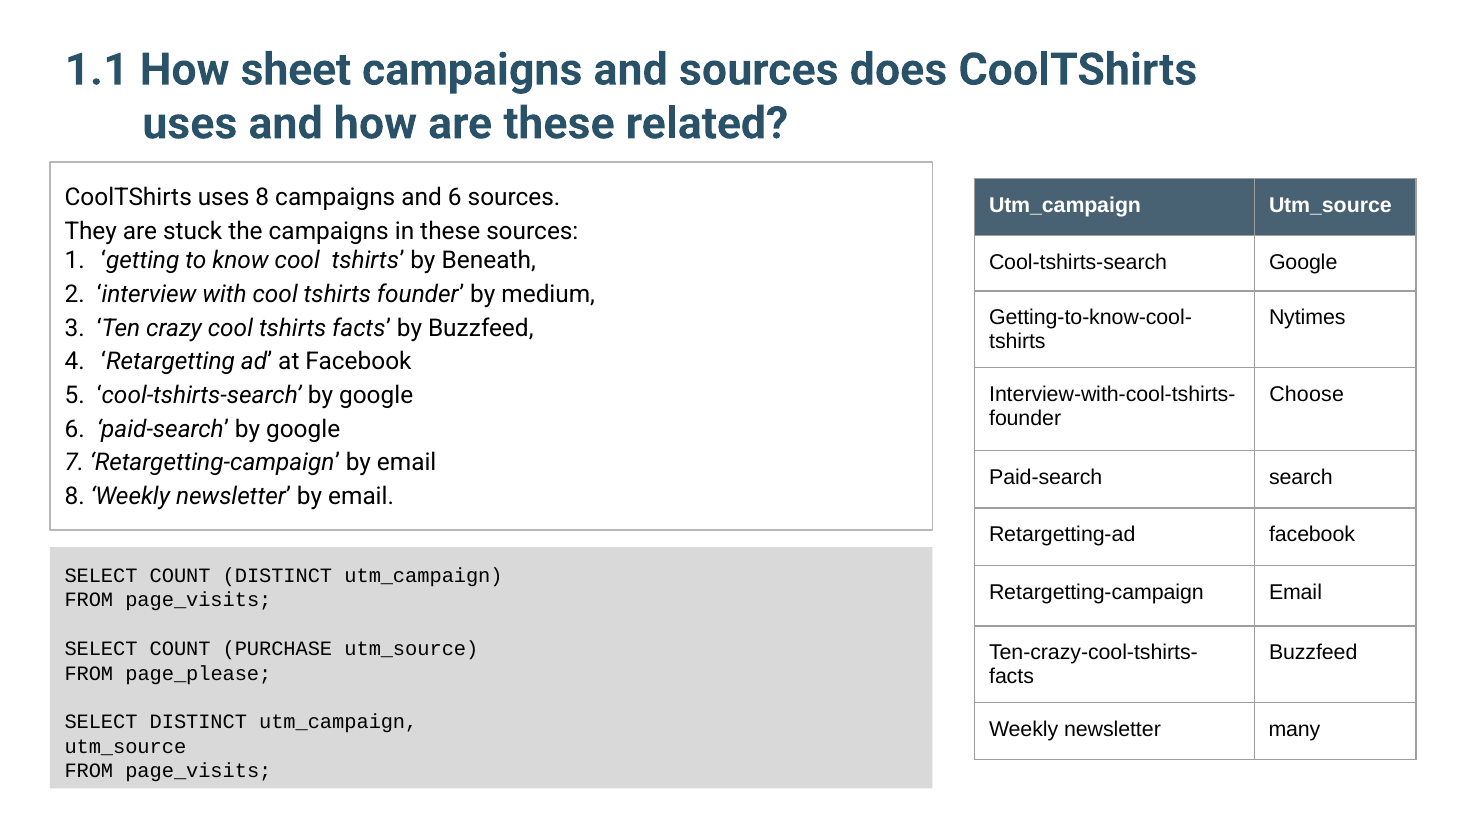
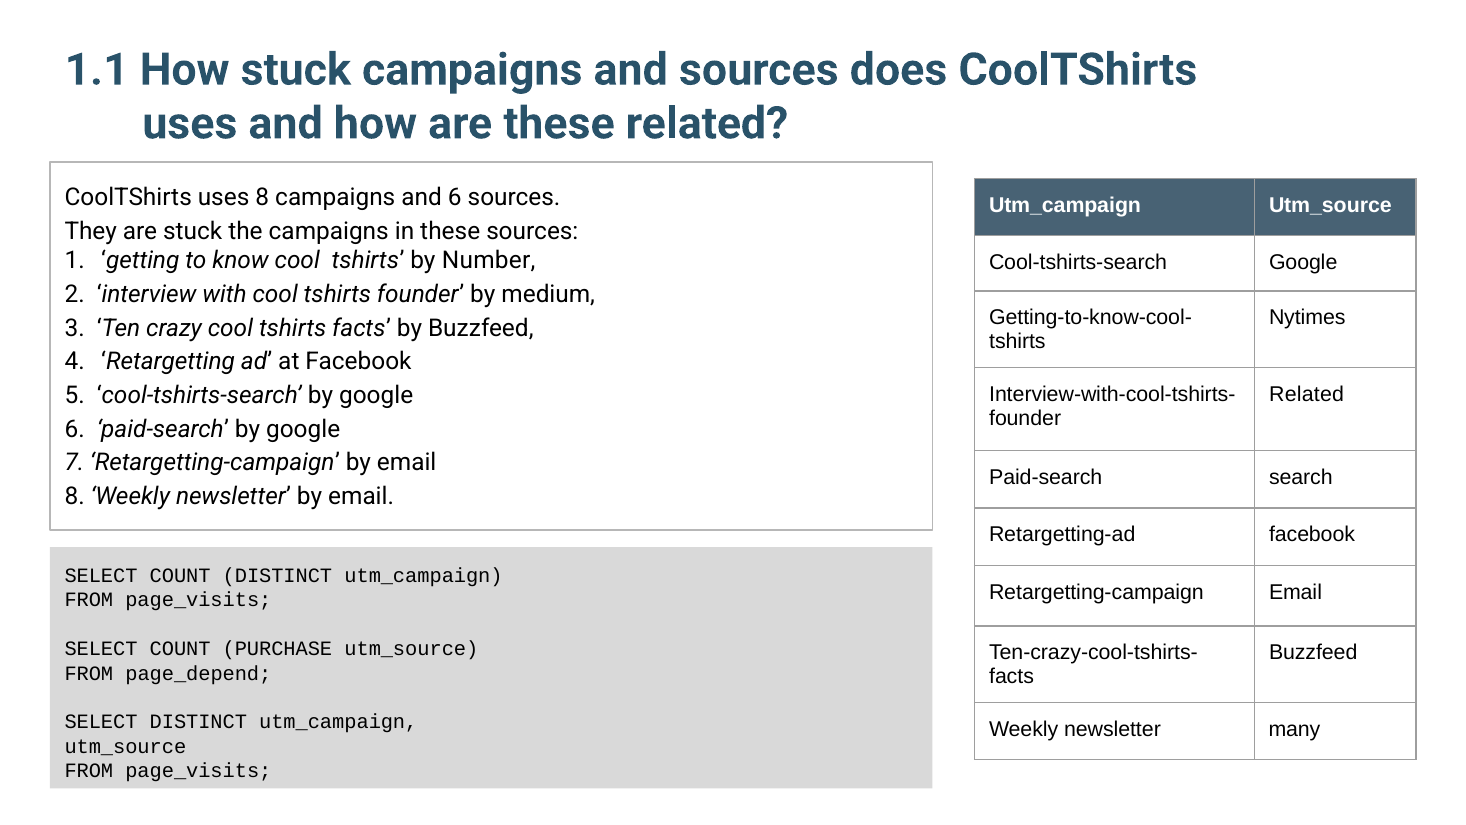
How sheet: sheet -> stuck
Beneath: Beneath -> Number
Choose at (1307, 394): Choose -> Related
page_please: page_please -> page_depend
